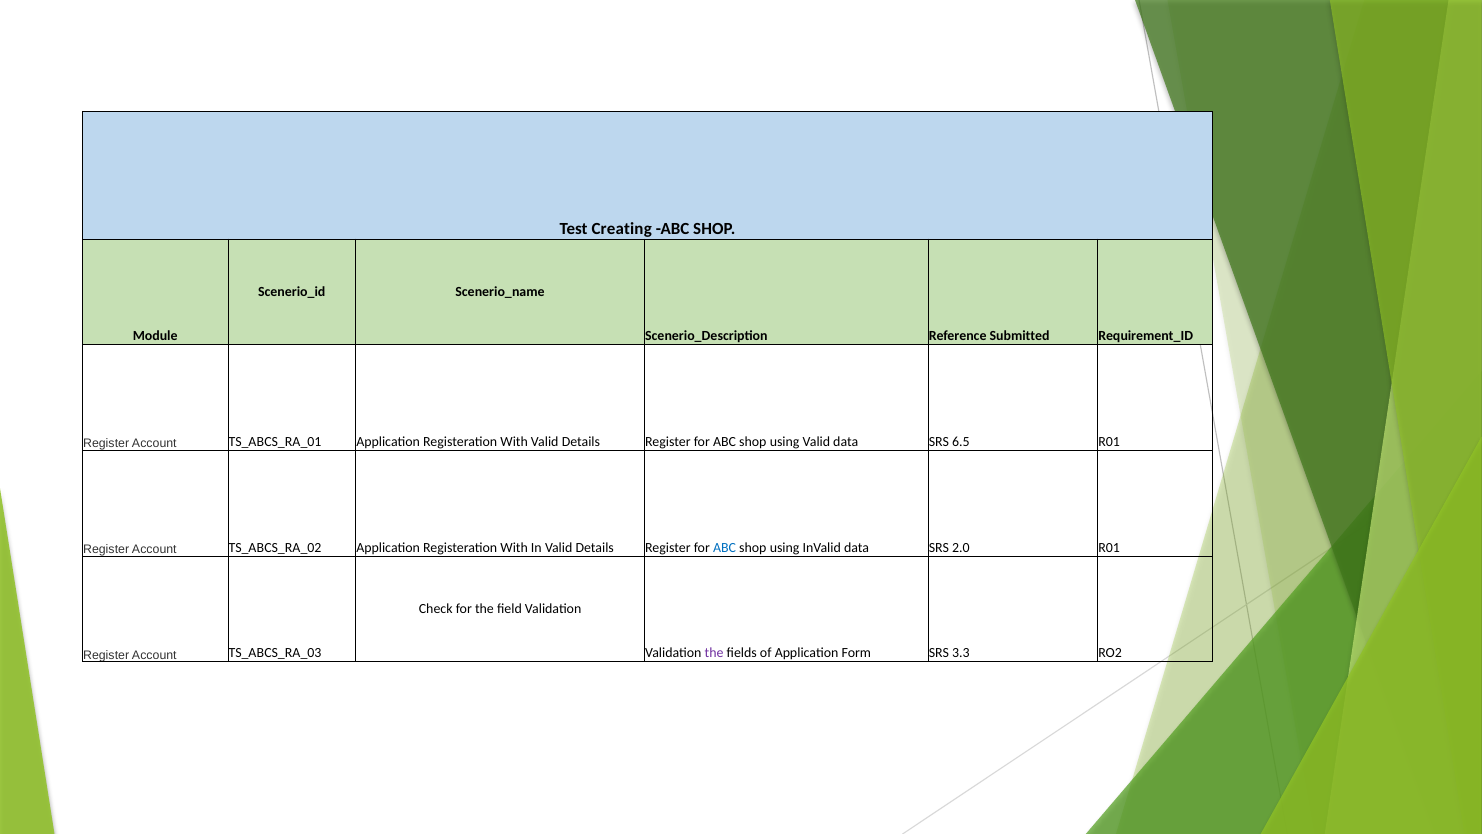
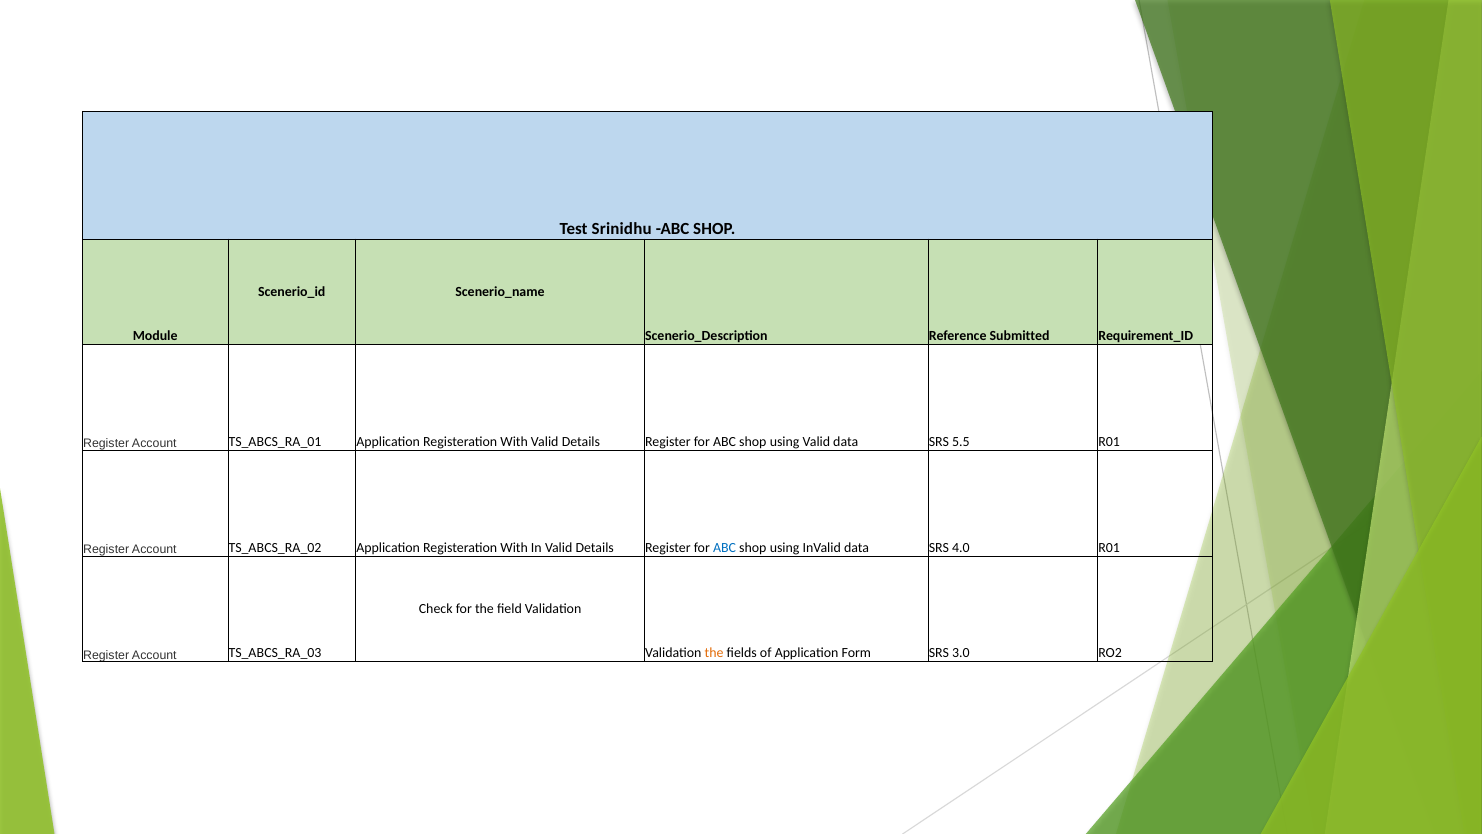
Creating: Creating -> Srinidhu
6.5: 6.5 -> 5.5
2.0: 2.0 -> 4.0
the at (714, 653) colour: purple -> orange
3.3: 3.3 -> 3.0
